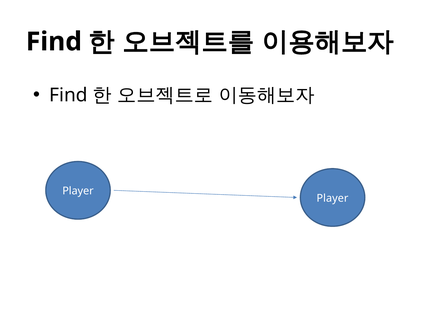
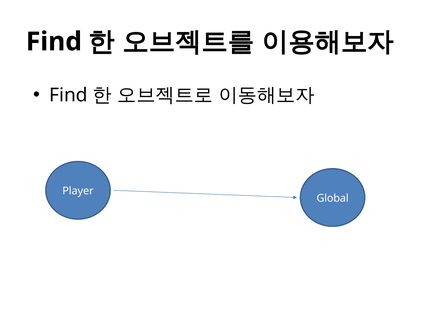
Player at (332, 198): Player -> Global
